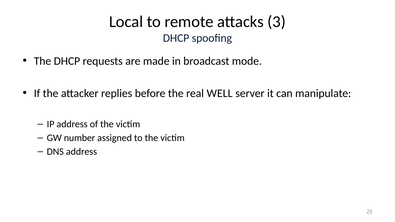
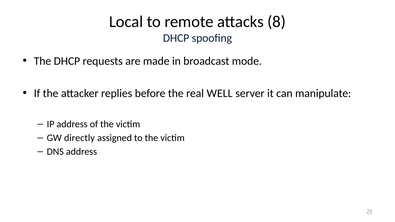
3: 3 -> 8
number: number -> directly
